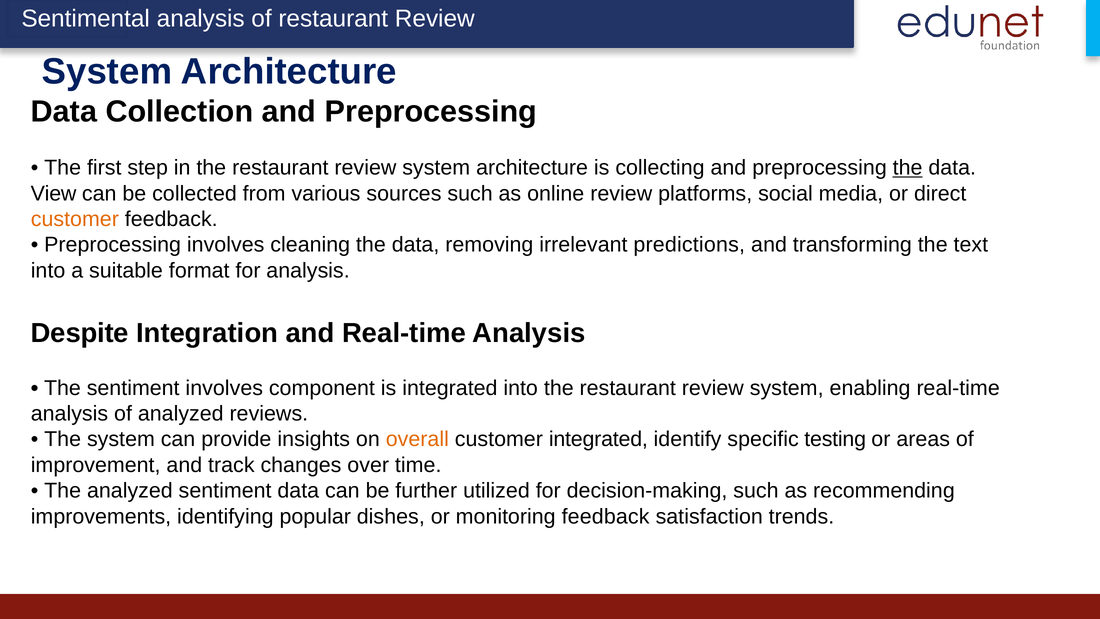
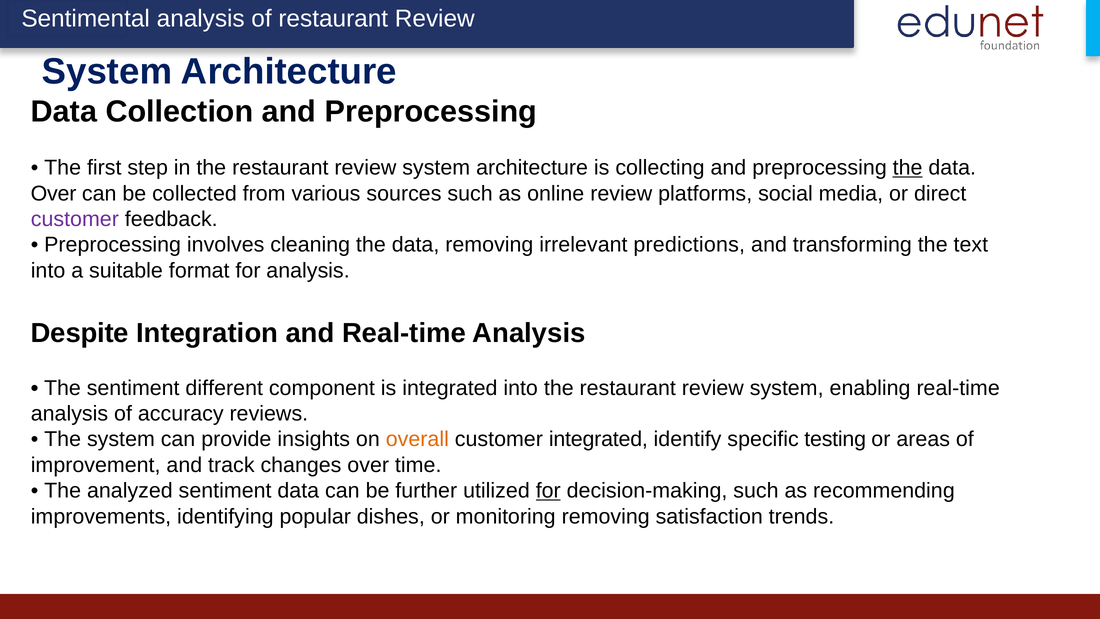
View at (54, 193): View -> Over
customer at (75, 219) colour: orange -> purple
sentiment involves: involves -> different
of analyzed: analyzed -> accuracy
for at (548, 491) underline: none -> present
monitoring feedback: feedback -> removing
